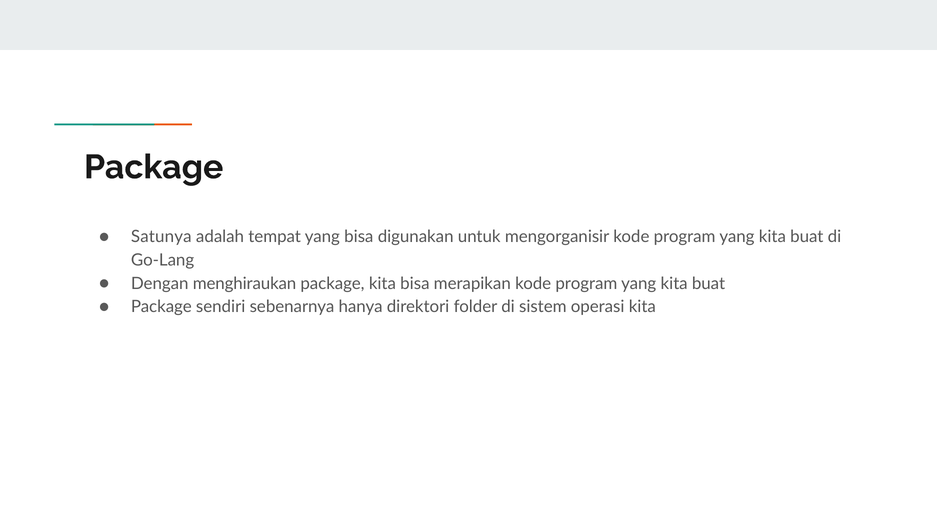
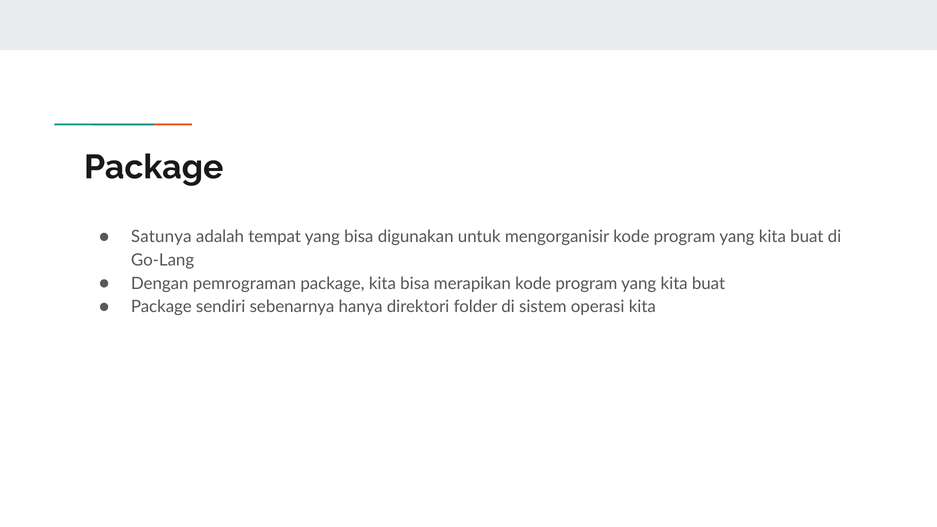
menghiraukan: menghiraukan -> pemrograman
